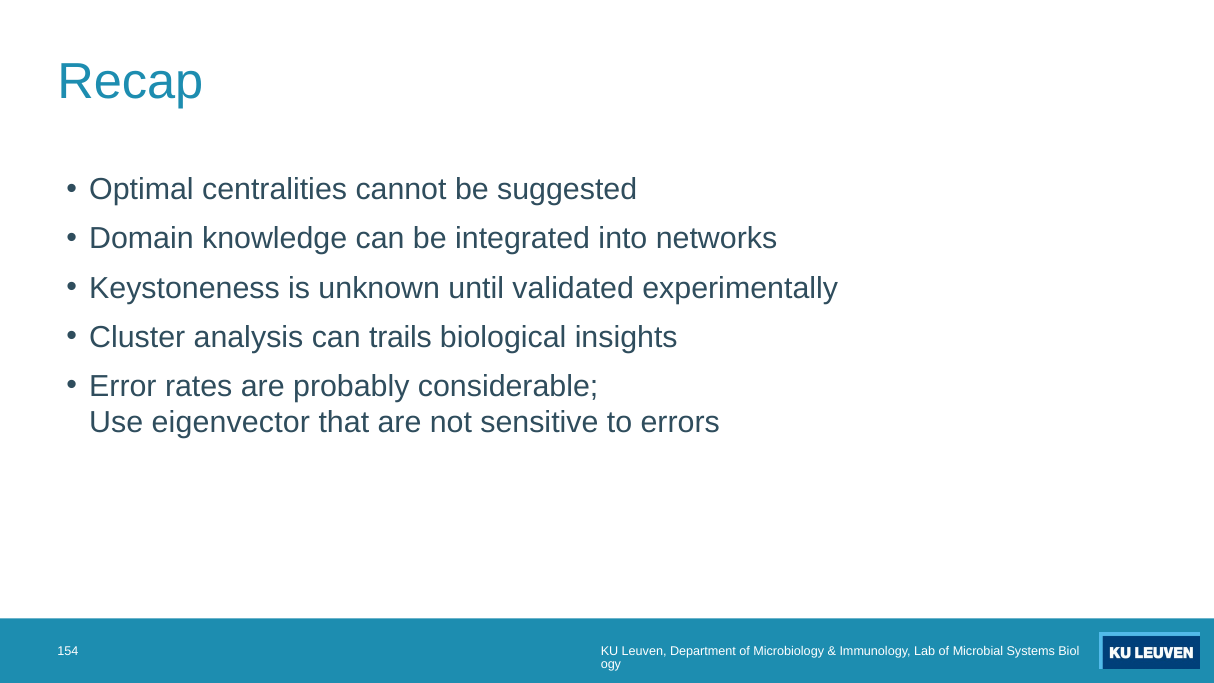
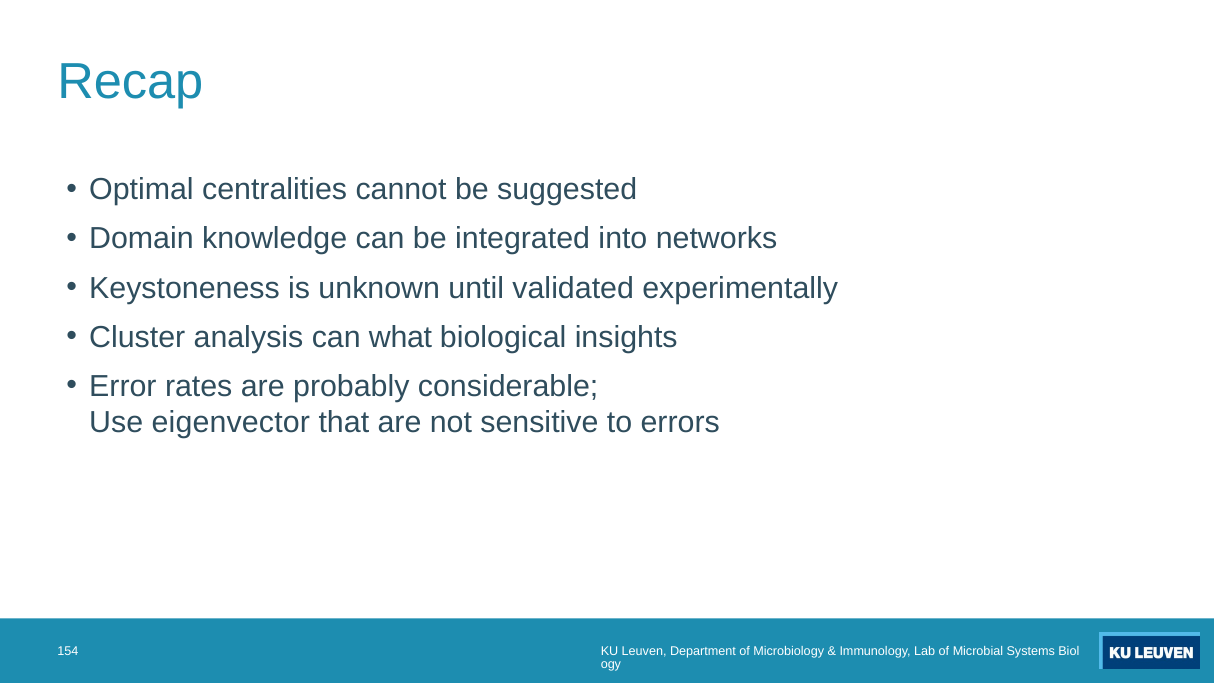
trails: trails -> what
